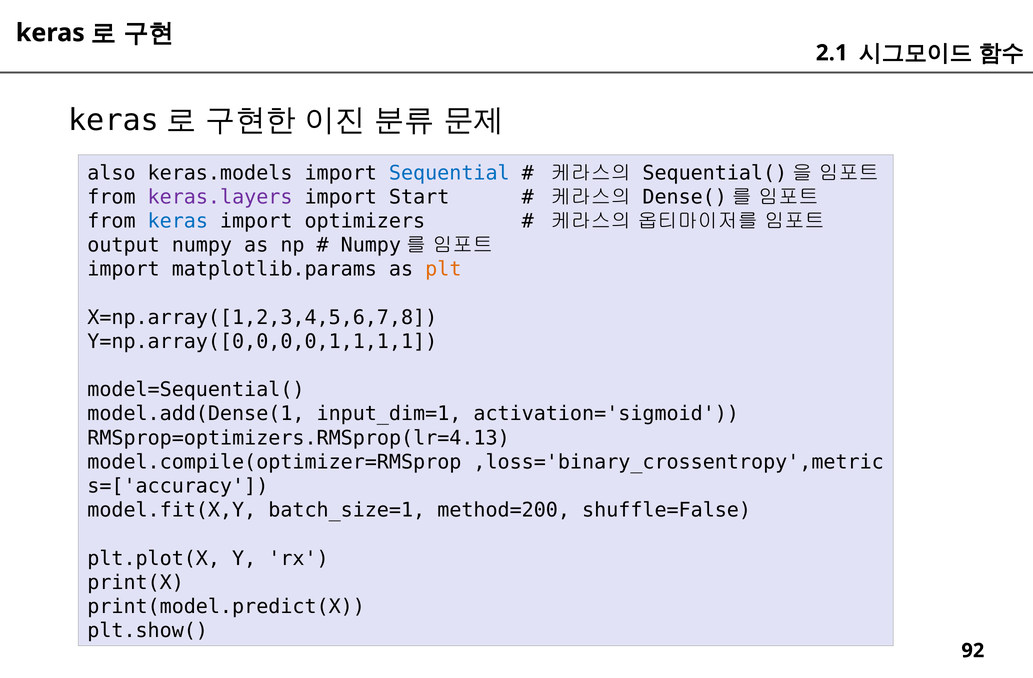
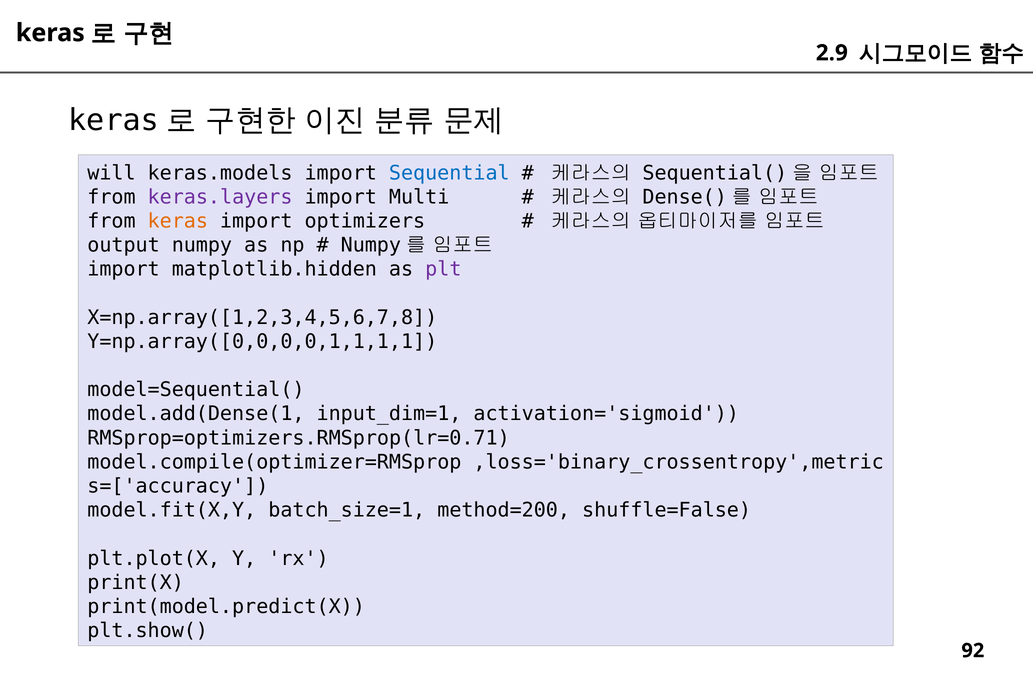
2.1: 2.1 -> 2.9
also: also -> will
Start: Start -> Multi
keras at (178, 221) colour: blue -> orange
matplotlib.params: matplotlib.params -> matplotlib.hidden
plt colour: orange -> purple
RMSprop=optimizers.RMSprop(lr=4.13: RMSprop=optimizers.RMSprop(lr=4.13 -> RMSprop=optimizers.RMSprop(lr=0.71
